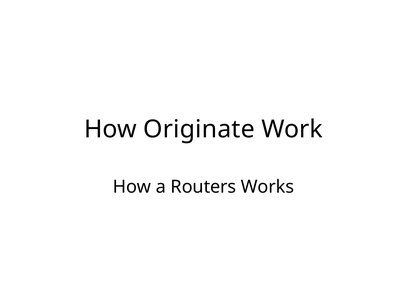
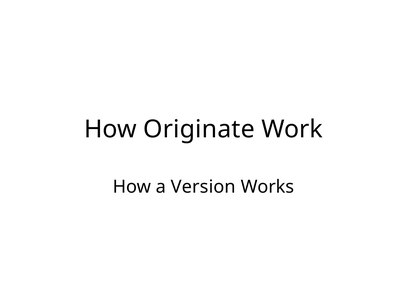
Routers: Routers -> Version
